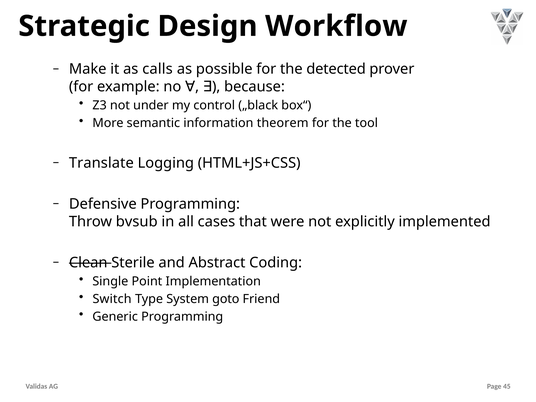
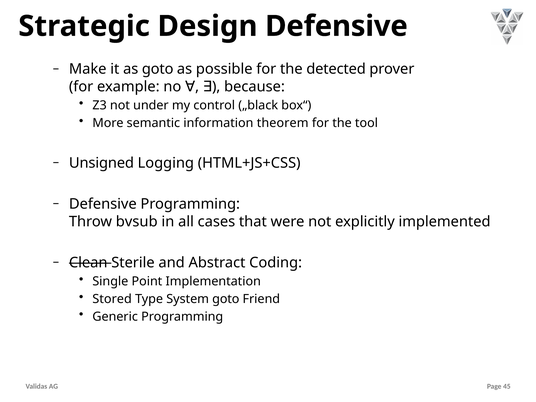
Design Workflow: Workflow -> Defensive
as calls: calls -> goto
Translate: Translate -> Unsigned
Switch: Switch -> Stored
